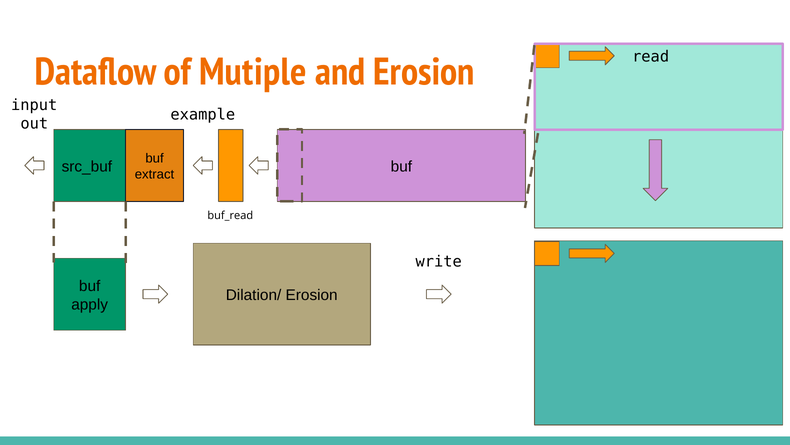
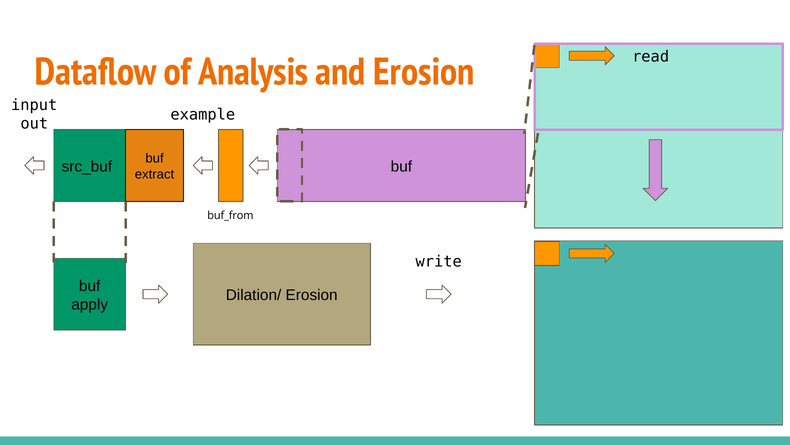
Mutiple: Mutiple -> Analysis
buf_read: buf_read -> buf_from
